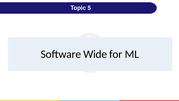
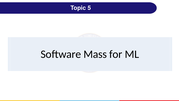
Wide: Wide -> Mass
